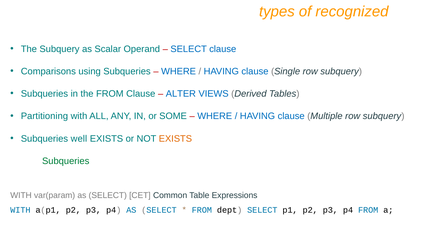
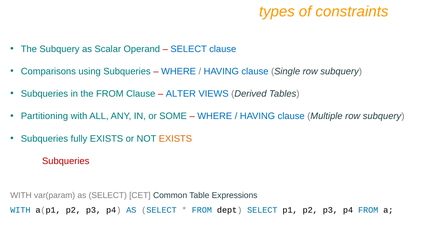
recognized: recognized -> constraints
well: well -> fully
Subqueries at (66, 161) colour: green -> red
